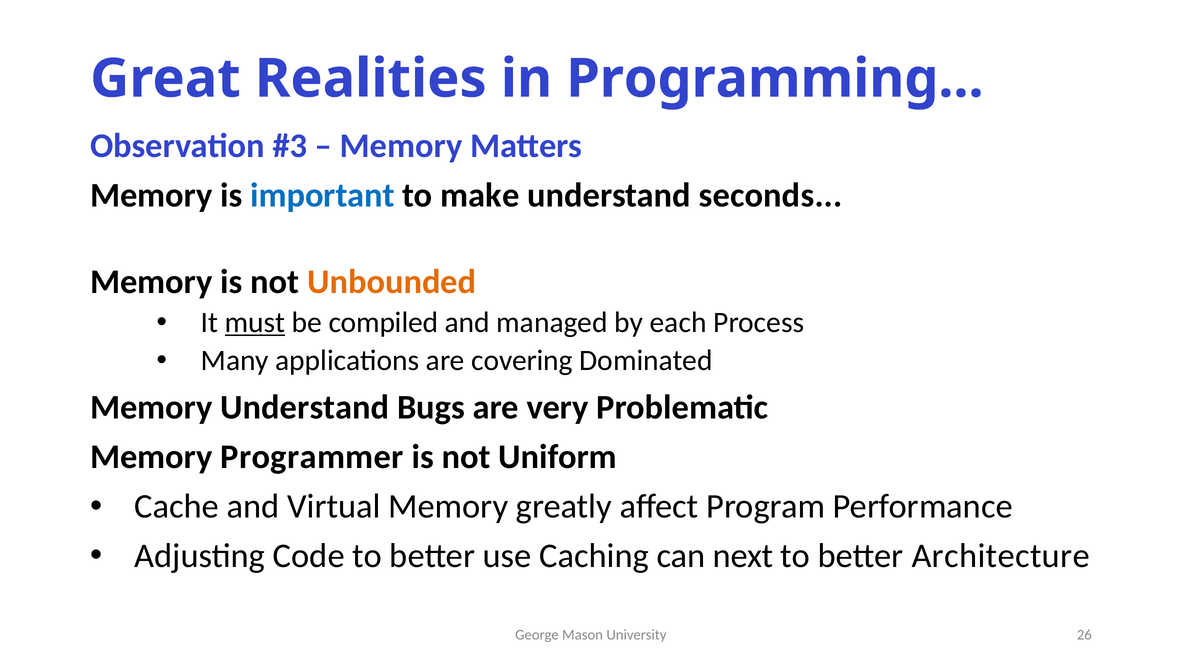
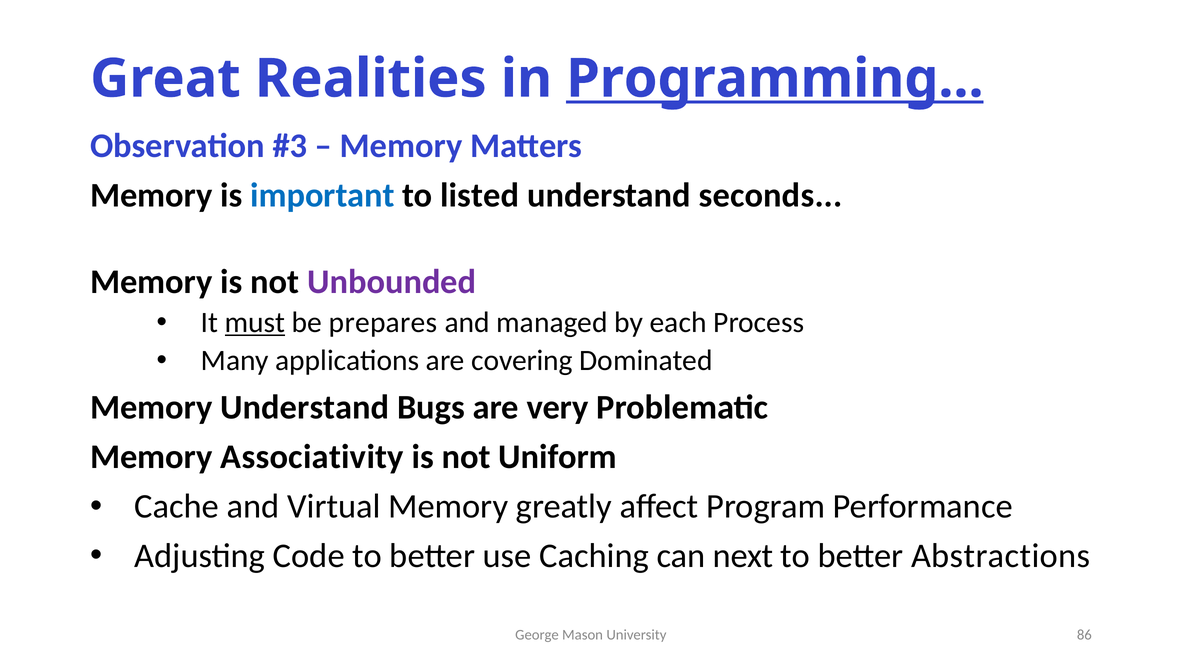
Programming underline: none -> present
make: make -> listed
Unbounded colour: orange -> purple
compiled: compiled -> prepares
Programmer: Programmer -> Associativity
Architecture: Architecture -> Abstractions
26: 26 -> 86
